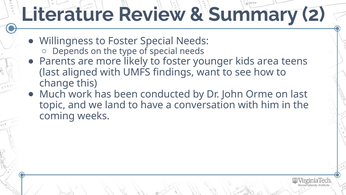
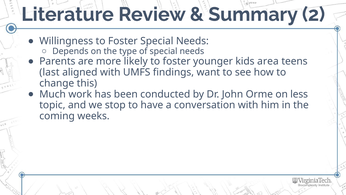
on last: last -> less
land: land -> stop
